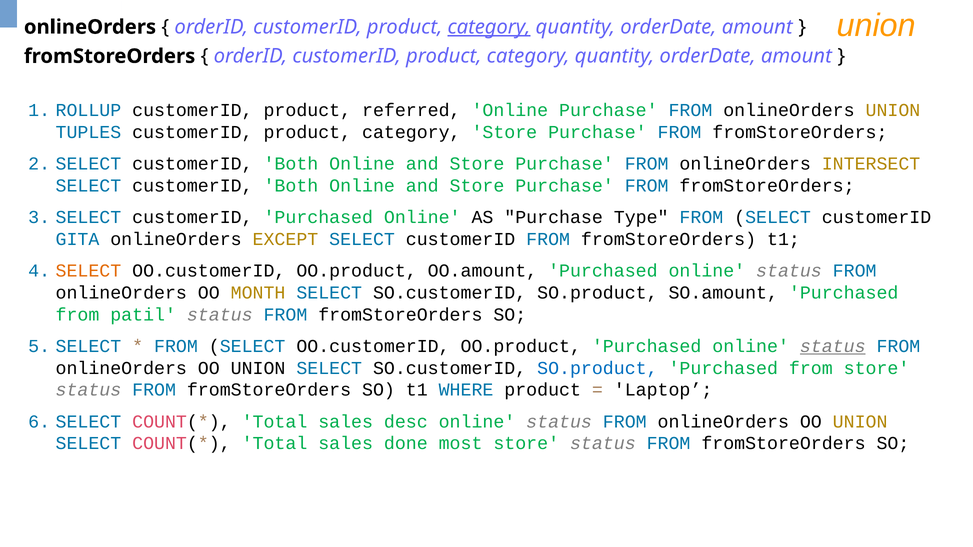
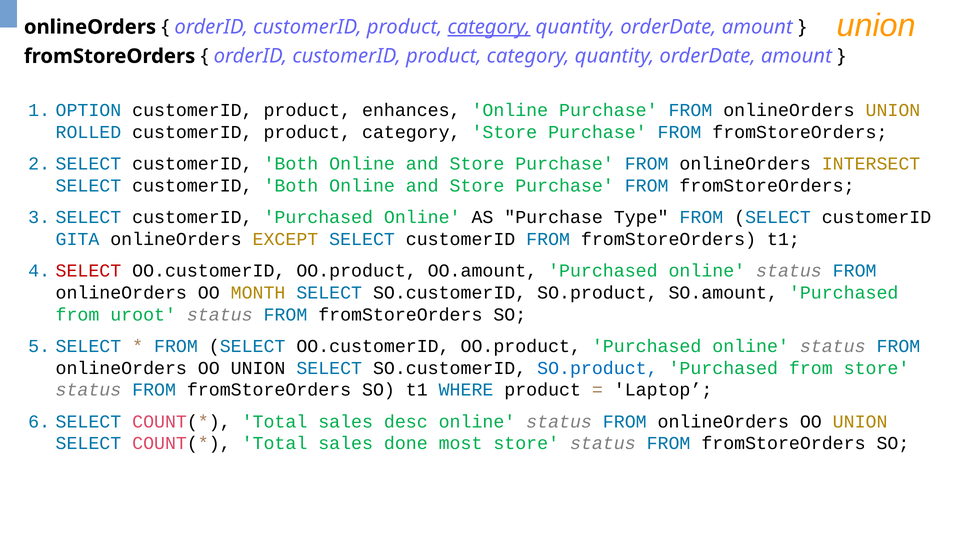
ROLLUP: ROLLUP -> OPTION
referred: referred -> enhances
TUPLES: TUPLES -> ROLLED
SELECT at (88, 271) colour: orange -> red
patil: patil -> uroot
status at (833, 346) underline: present -> none
